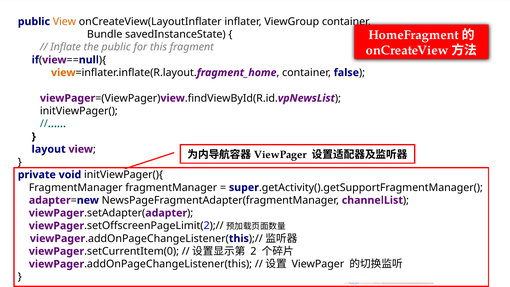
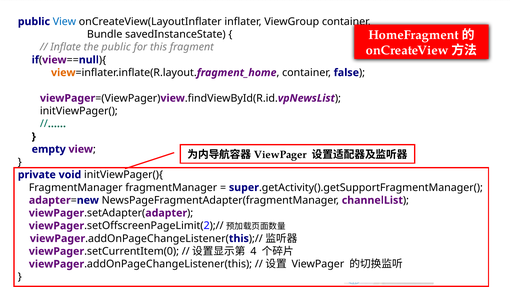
View at (64, 22) colour: orange -> blue
layout: layout -> empty
2: 2 -> 4
